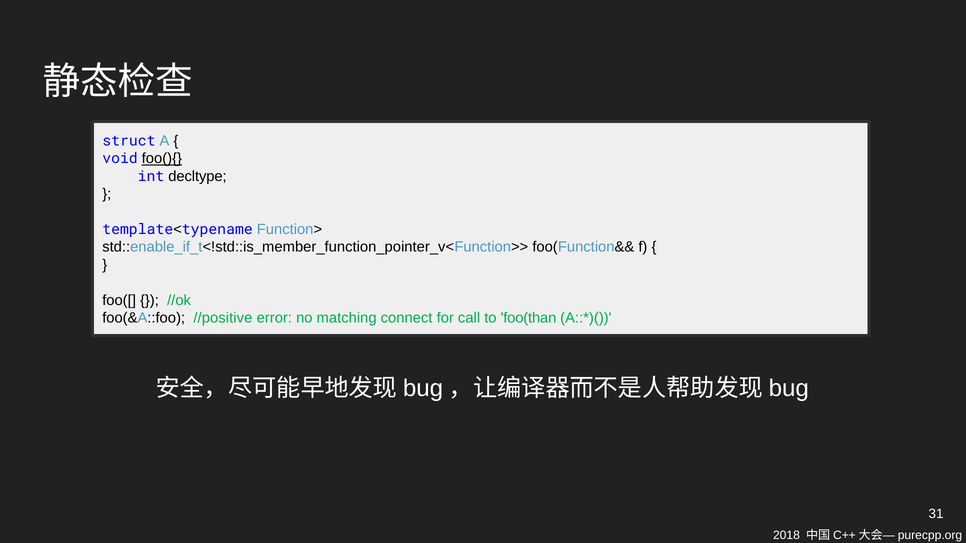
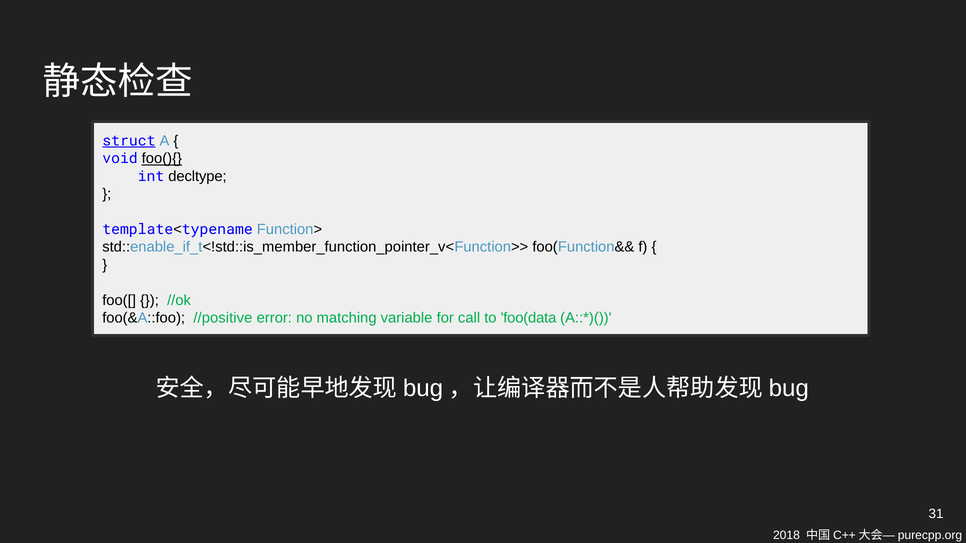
struct underline: none -> present
connect: connect -> variable
foo(than: foo(than -> foo(data
